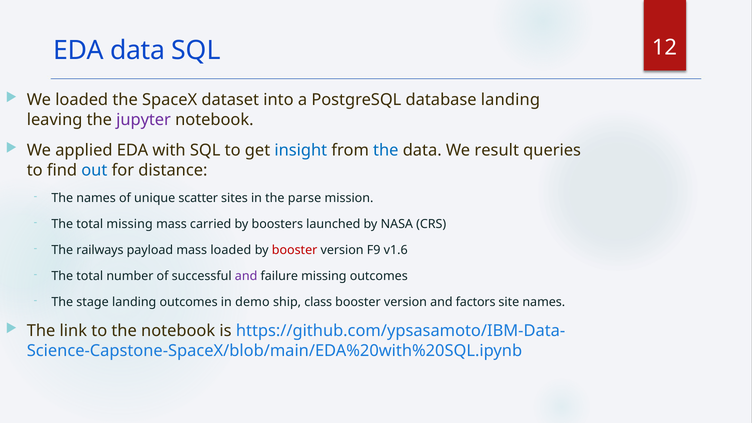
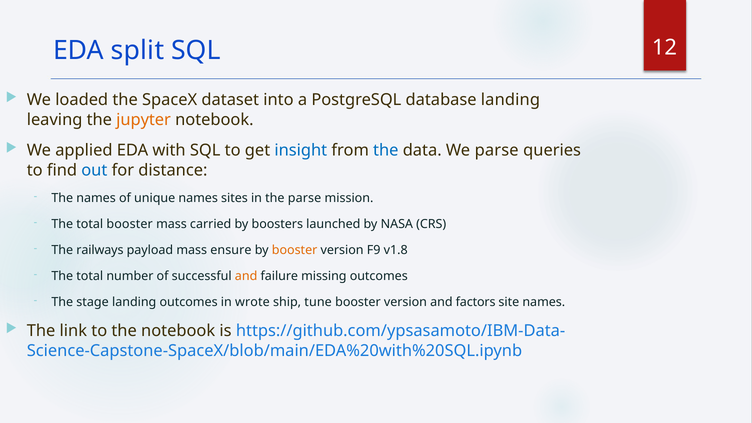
EDA data: data -> split
jupyter colour: purple -> orange
We result: result -> parse
unique scatter: scatter -> names
total missing: missing -> booster
mass loaded: loaded -> ensure
booster at (295, 250) colour: red -> orange
v1.6: v1.6 -> v1.8
and at (246, 276) colour: purple -> orange
demo: demo -> wrote
class: class -> tune
